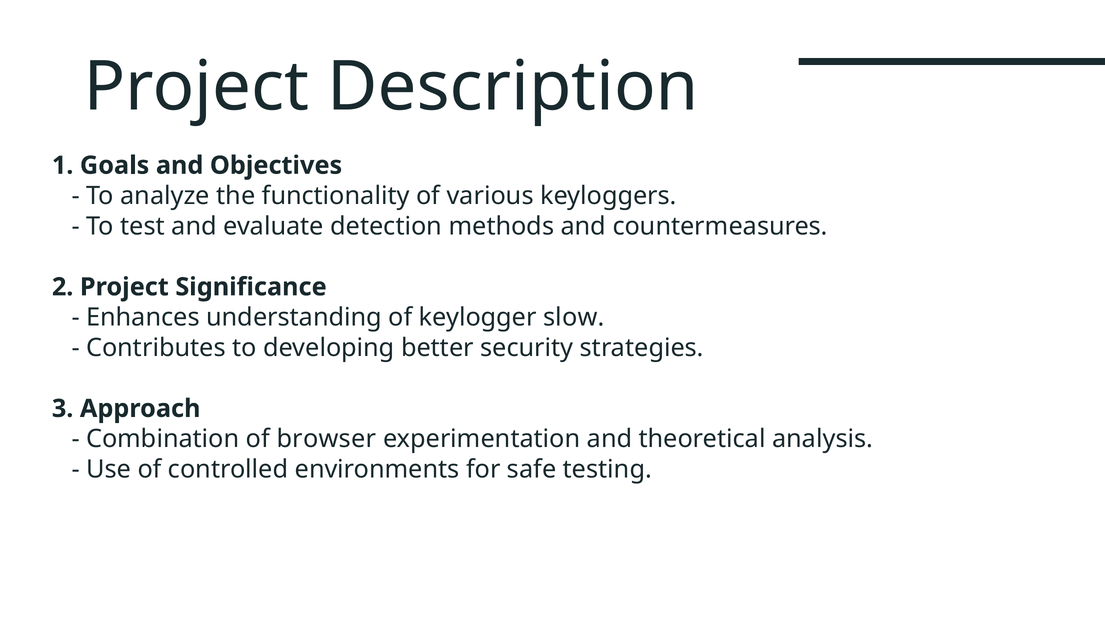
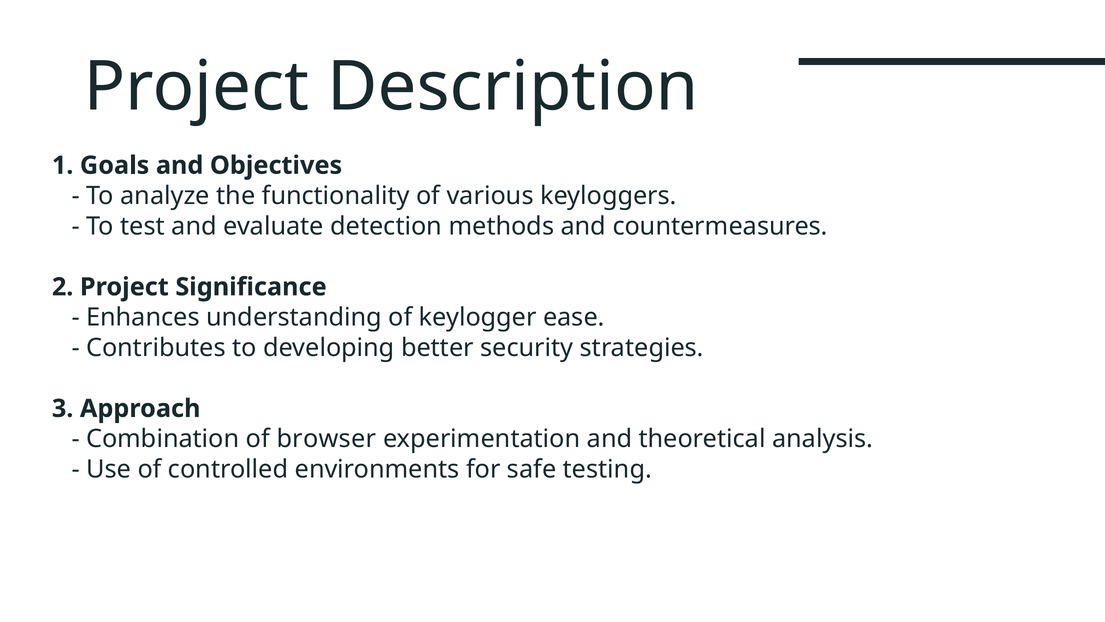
slow: slow -> ease
